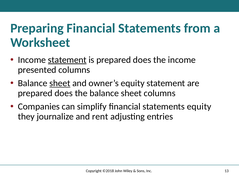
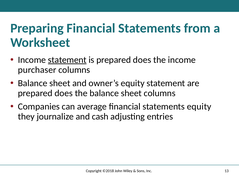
presented: presented -> purchaser
sheet at (60, 83) underline: present -> none
simplify: simplify -> average
rent: rent -> cash
